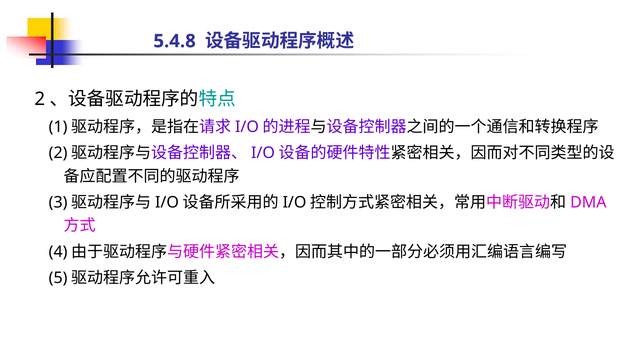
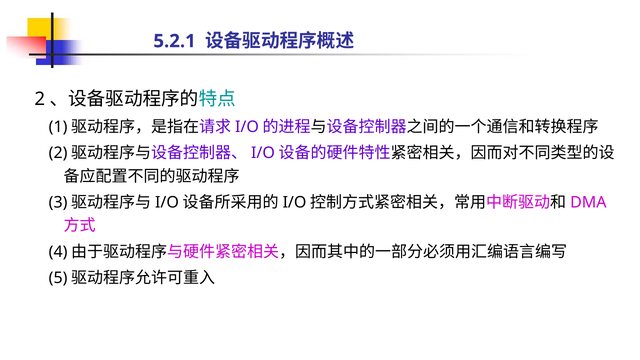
5.4.8: 5.4.8 -> 5.2.1
